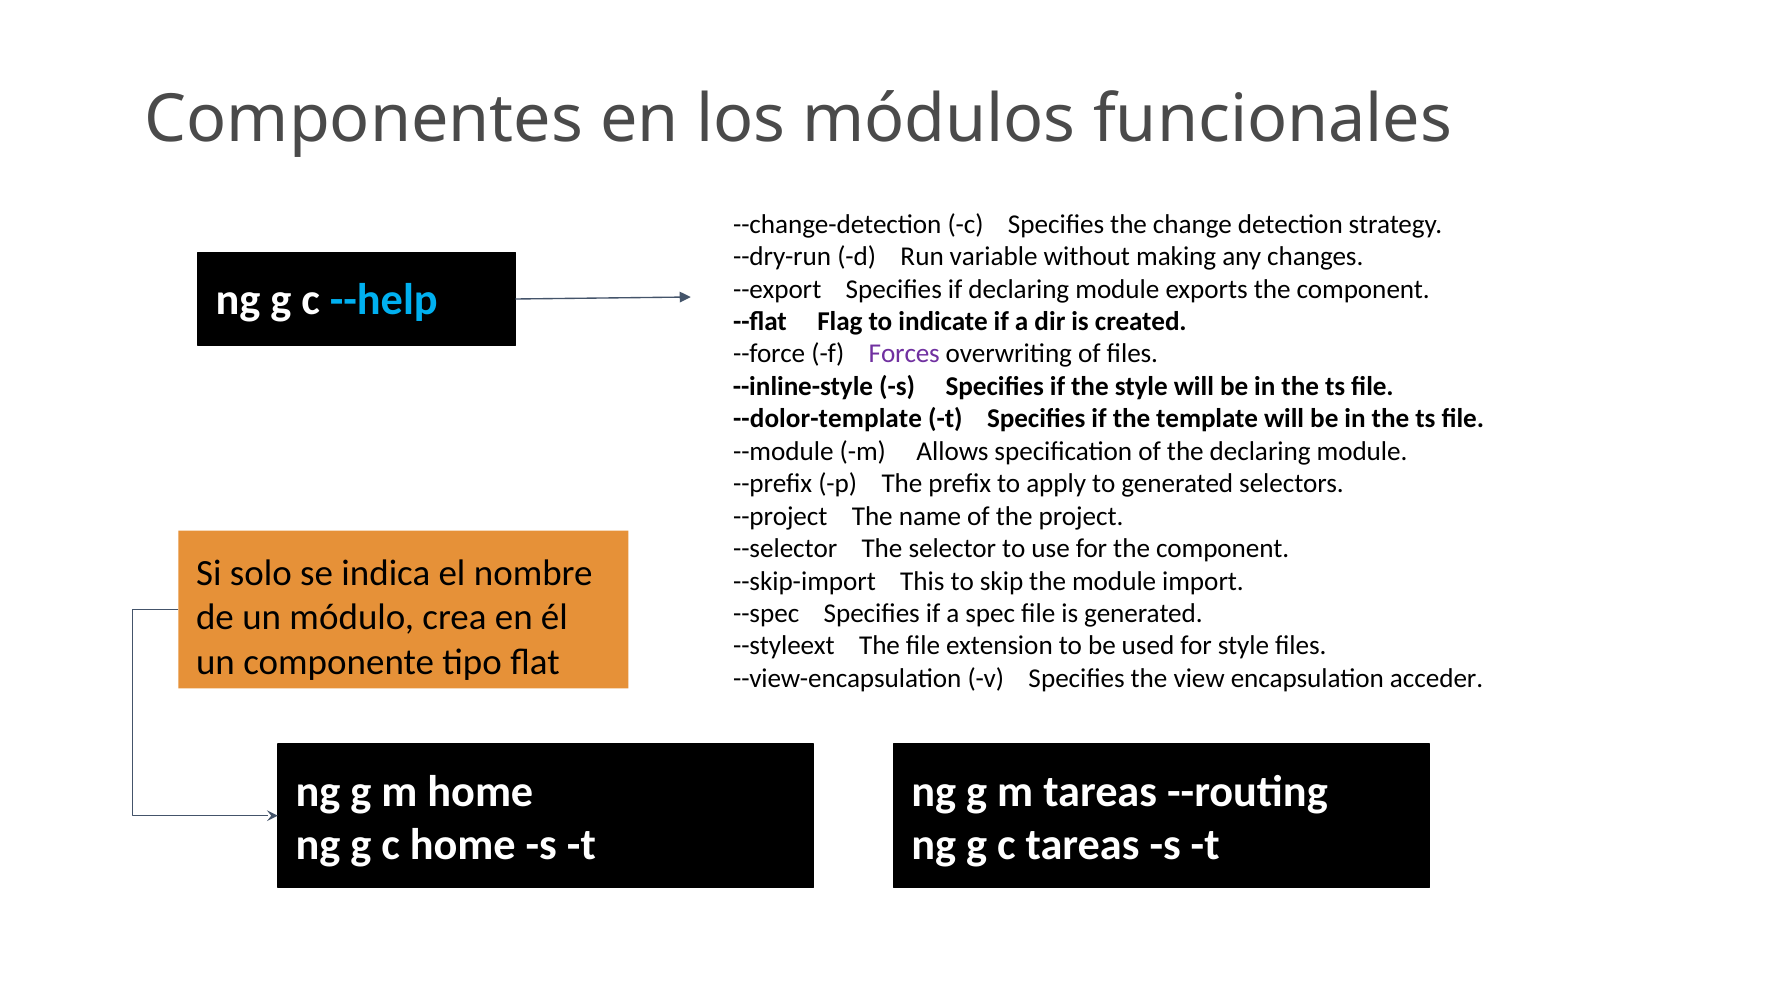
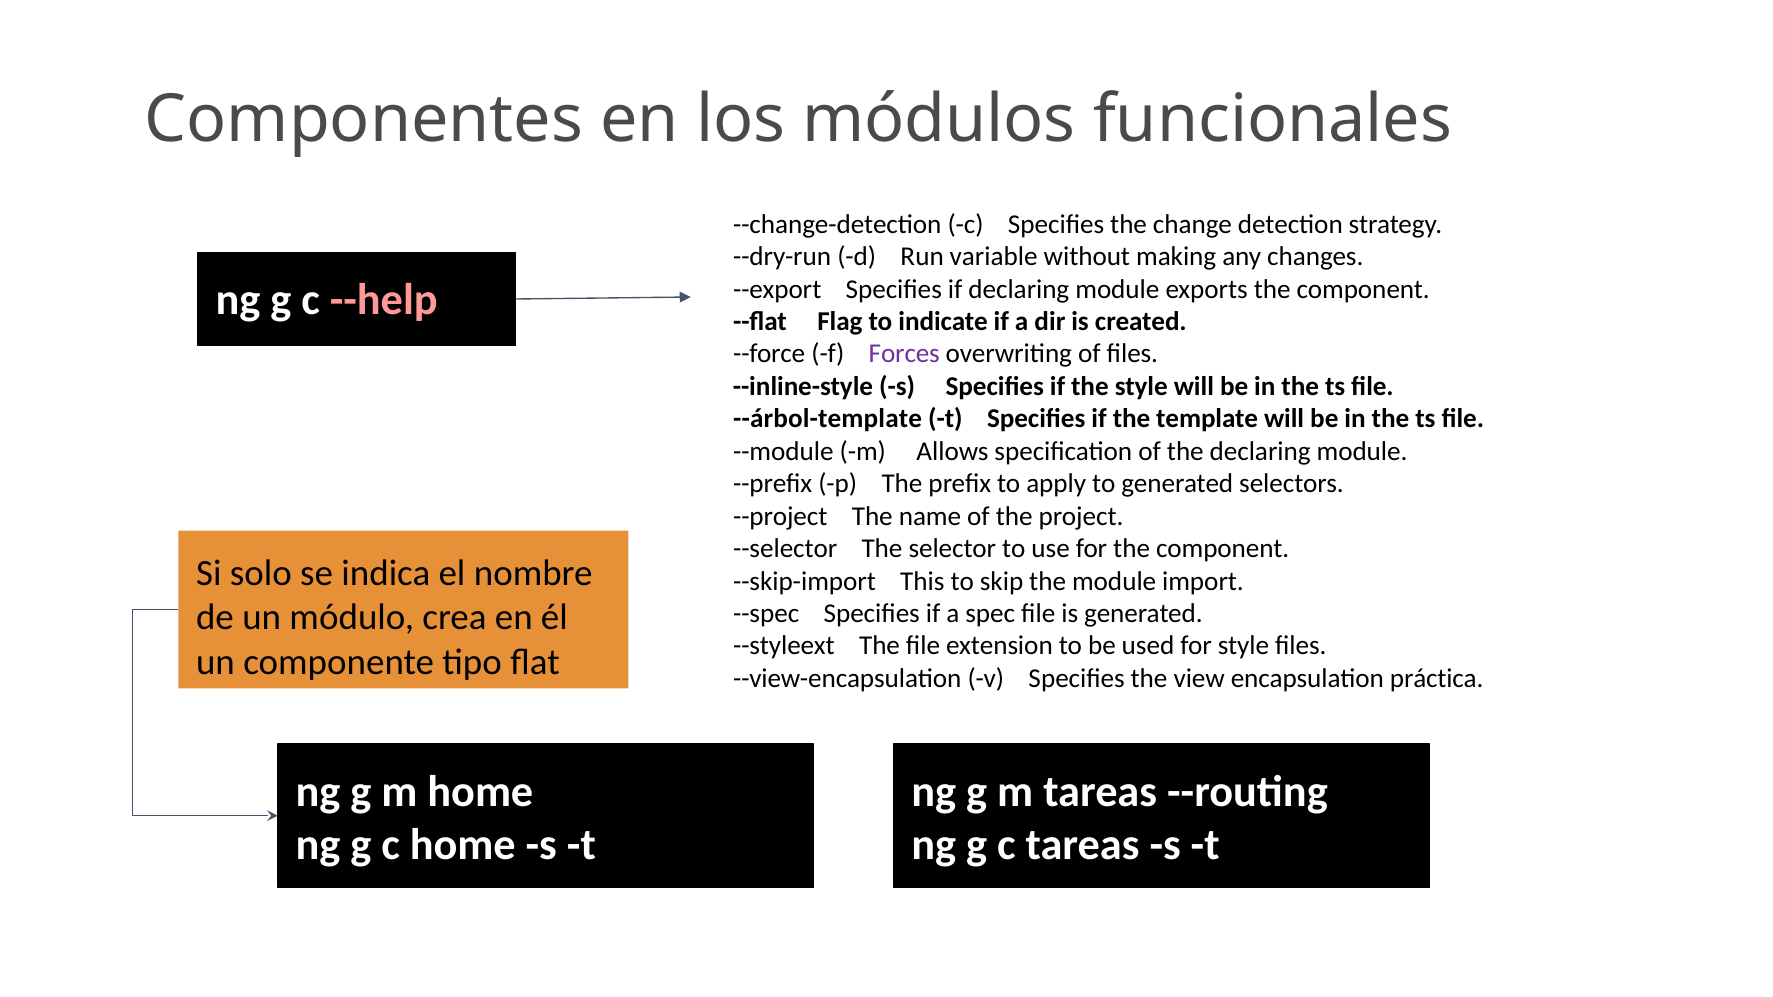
--help colour: light blue -> pink
--dolor-template: --dolor-template -> --árbol-template
acceder: acceder -> práctica
